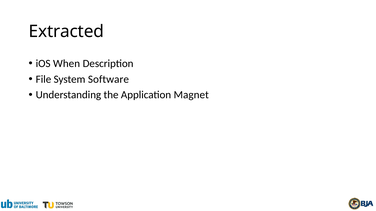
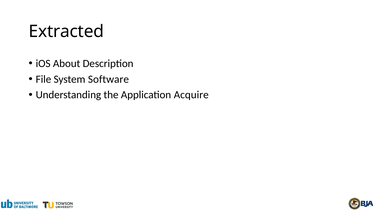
When: When -> About
Magnet: Magnet -> Acquire
